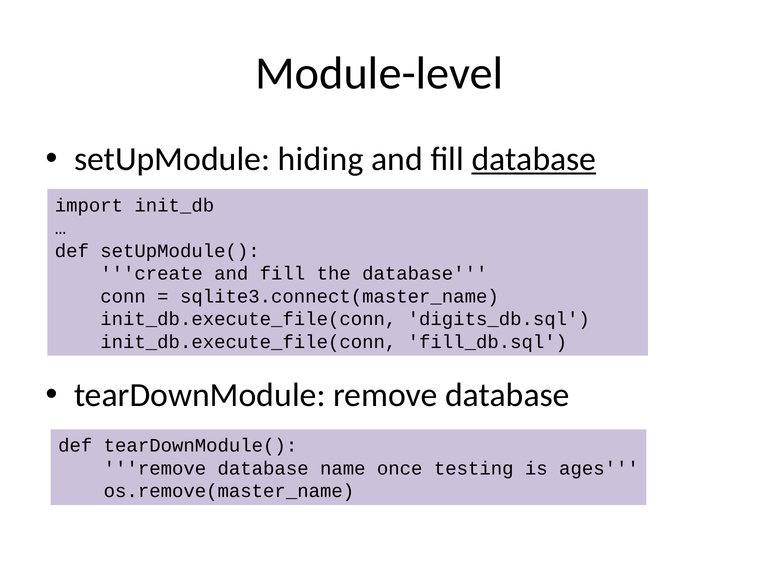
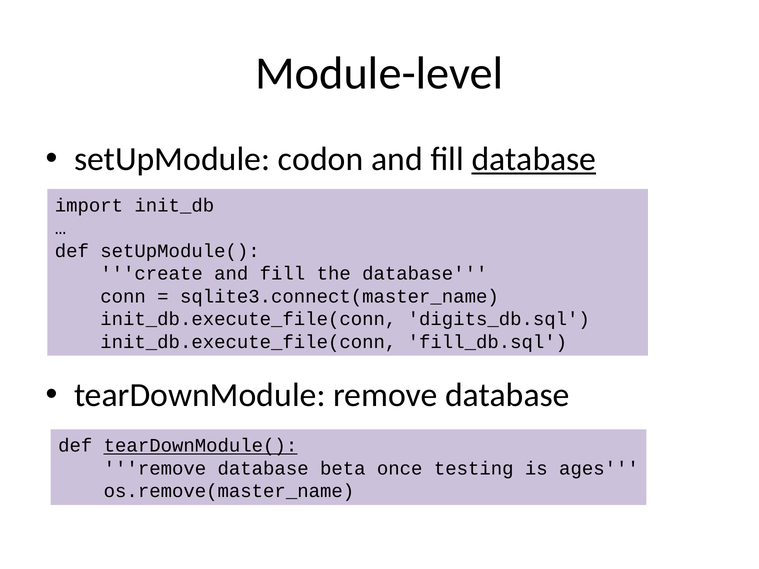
hiding: hiding -> codon
tearDownModule( underline: none -> present
name: name -> beta
